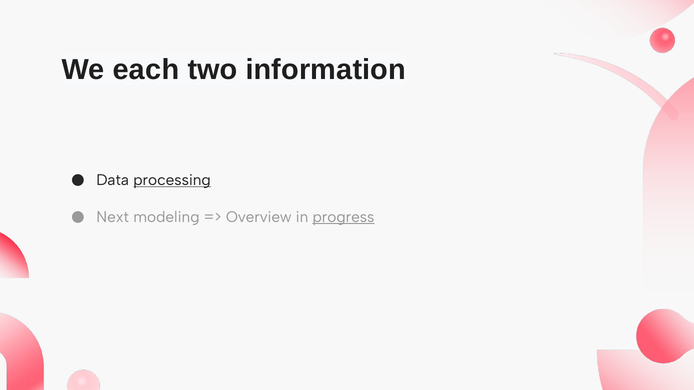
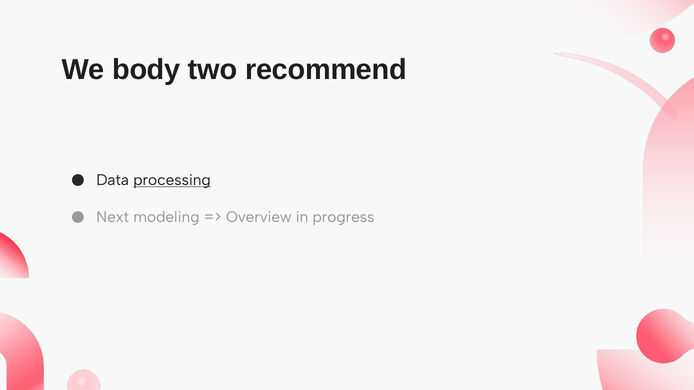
each: each -> body
information: information -> recommend
progress underline: present -> none
